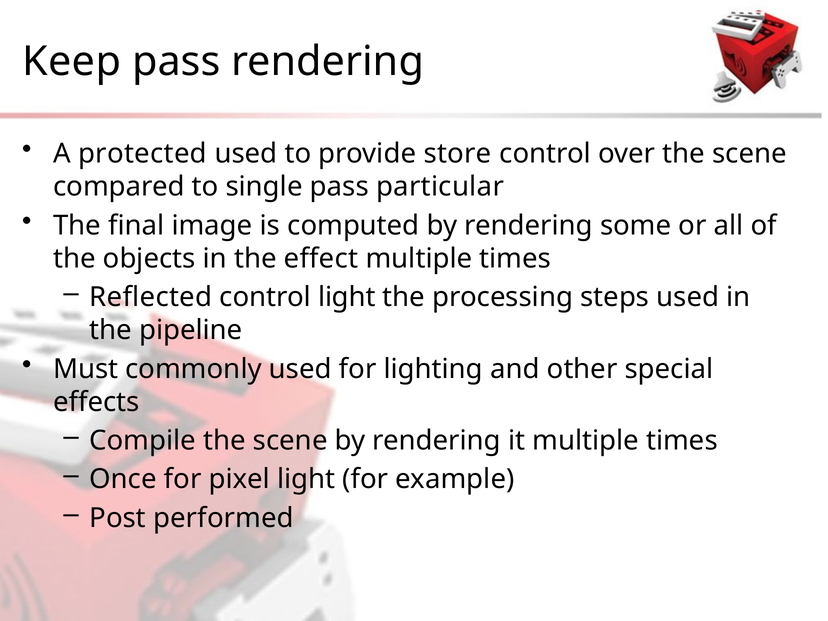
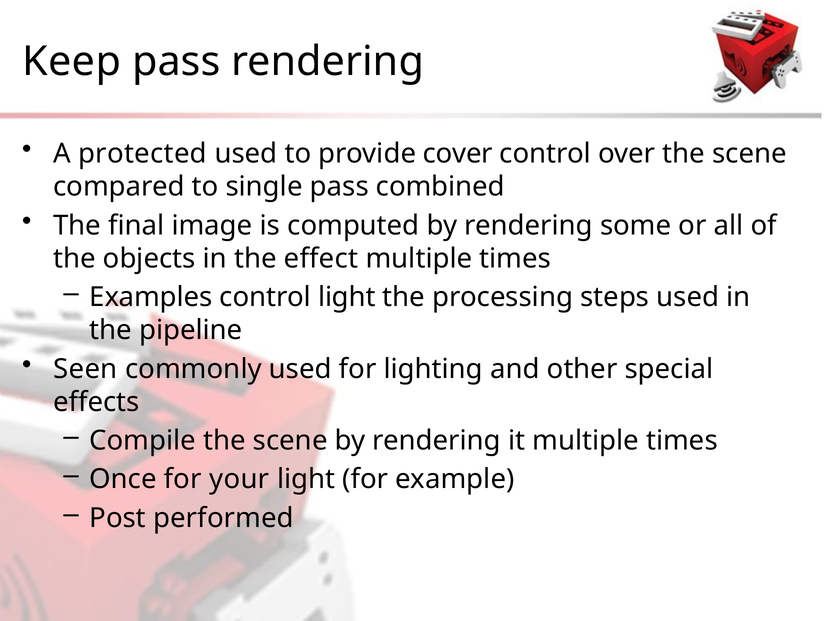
store: store -> cover
particular: particular -> combined
Reflected: Reflected -> Examples
Must: Must -> Seen
pixel: pixel -> your
